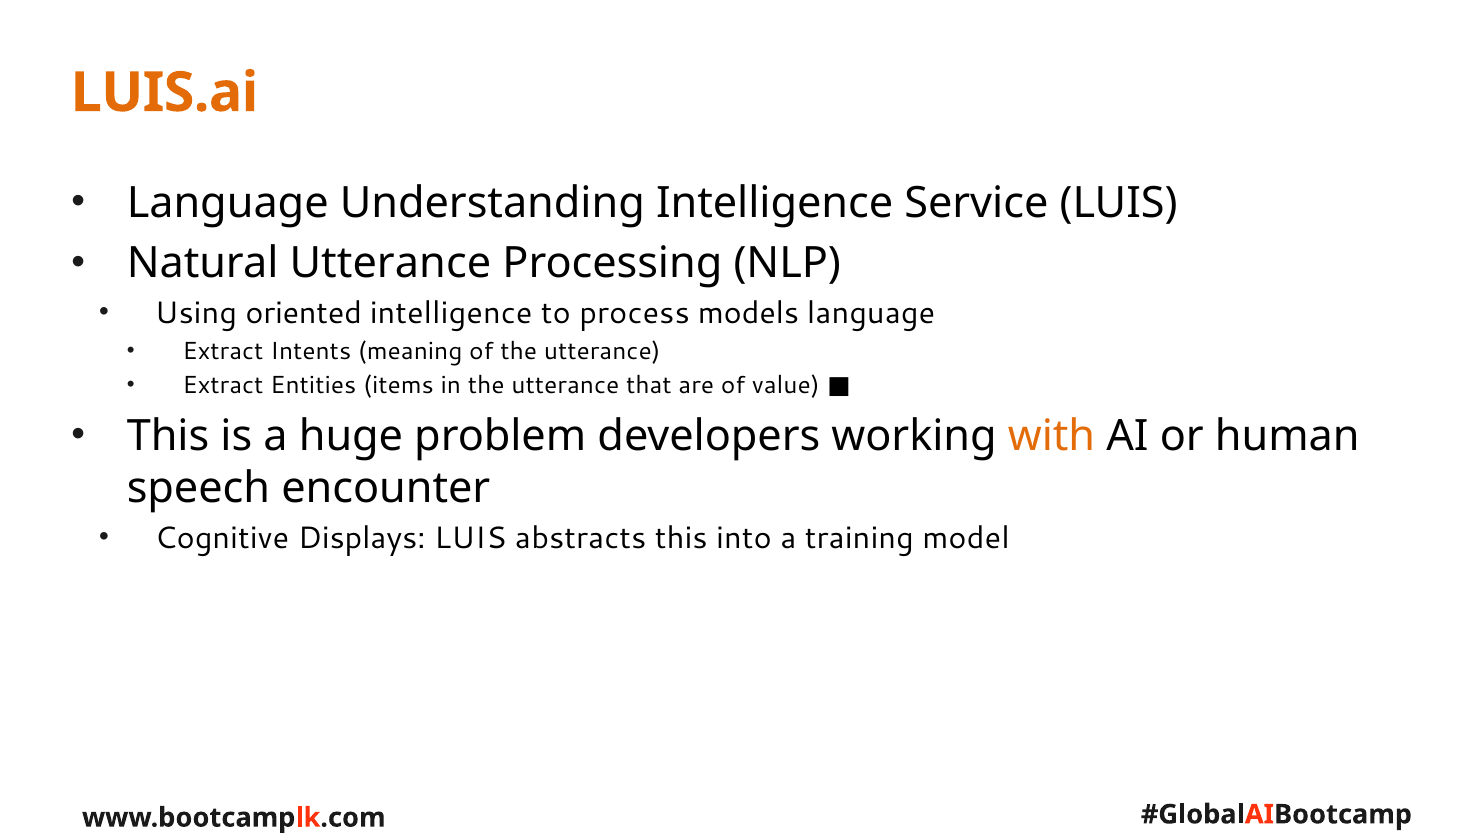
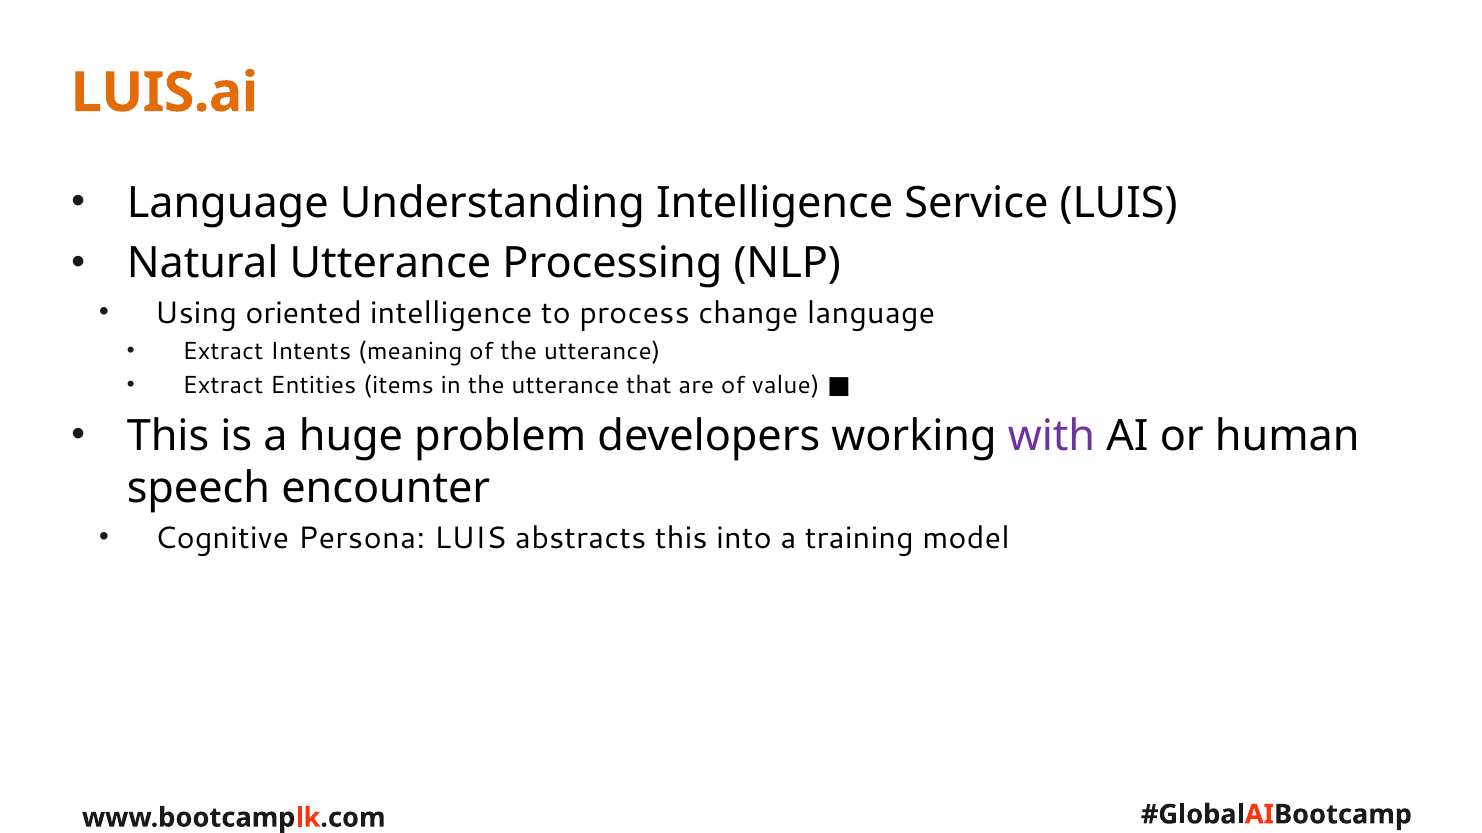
models: models -> change
with colour: orange -> purple
Displays: Displays -> Persona
